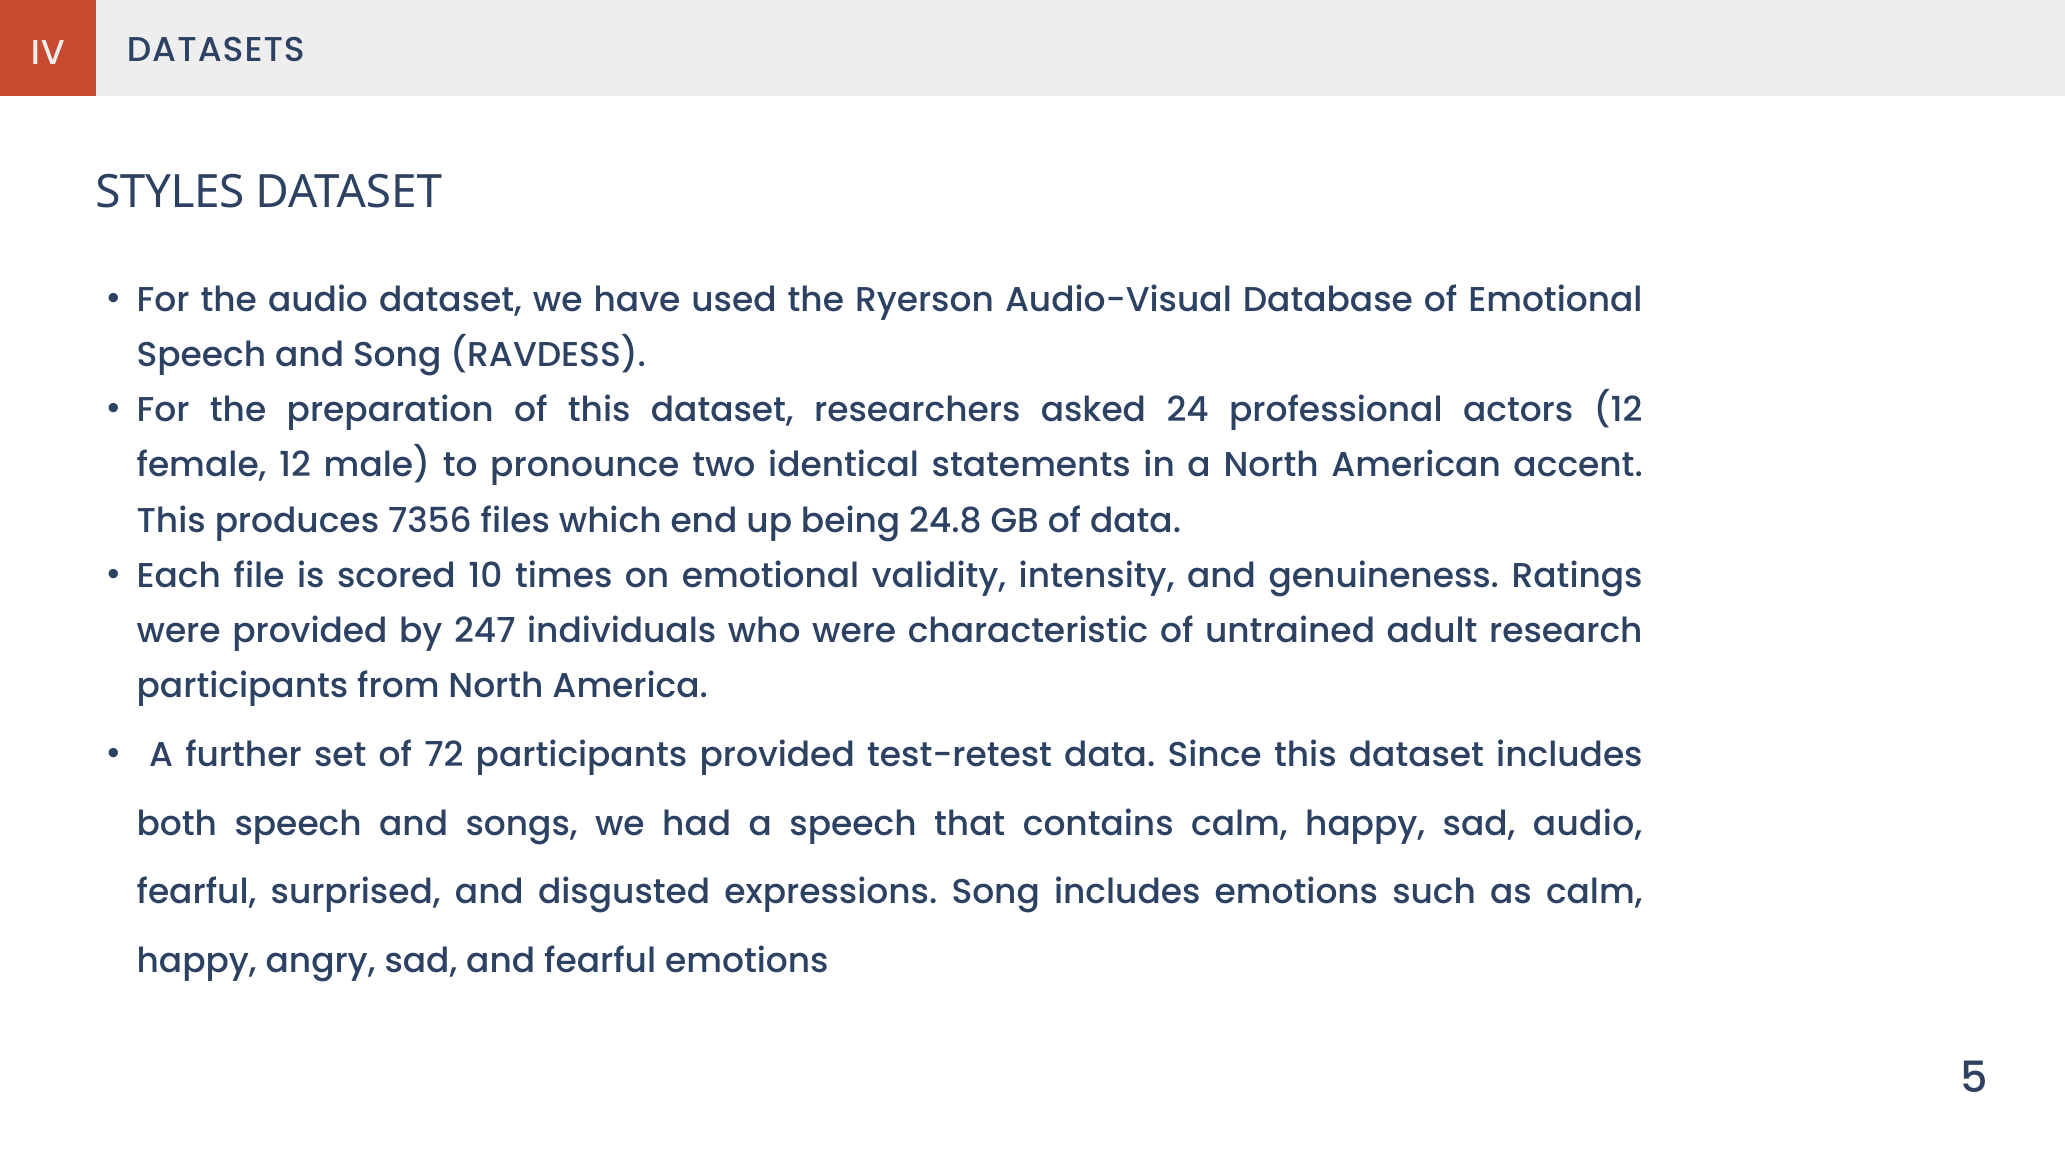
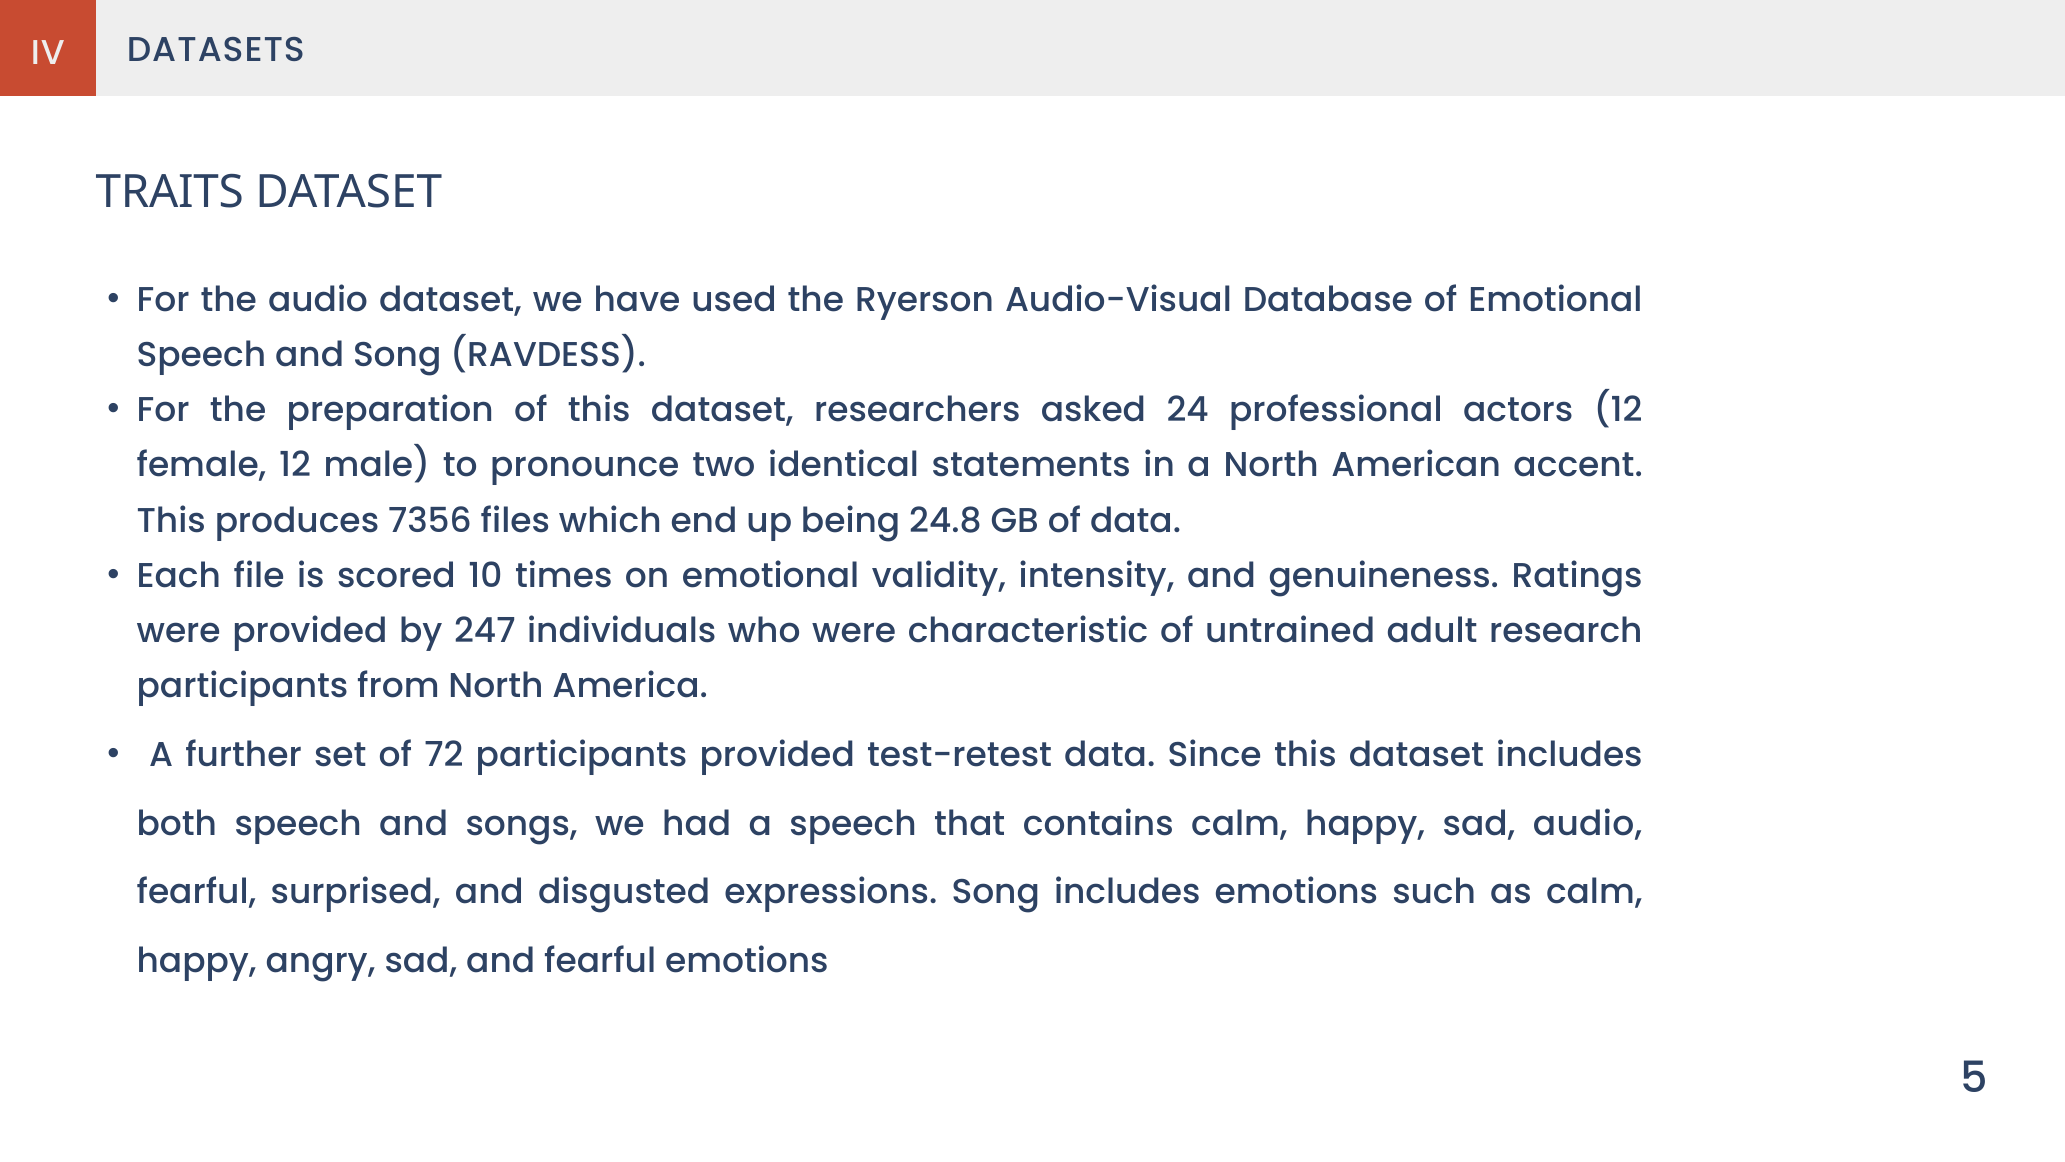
STYLES: STYLES -> TRAITS
